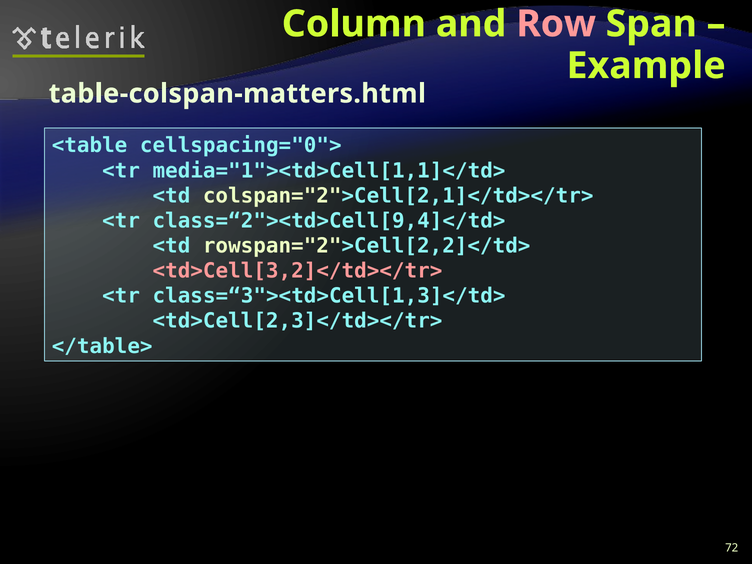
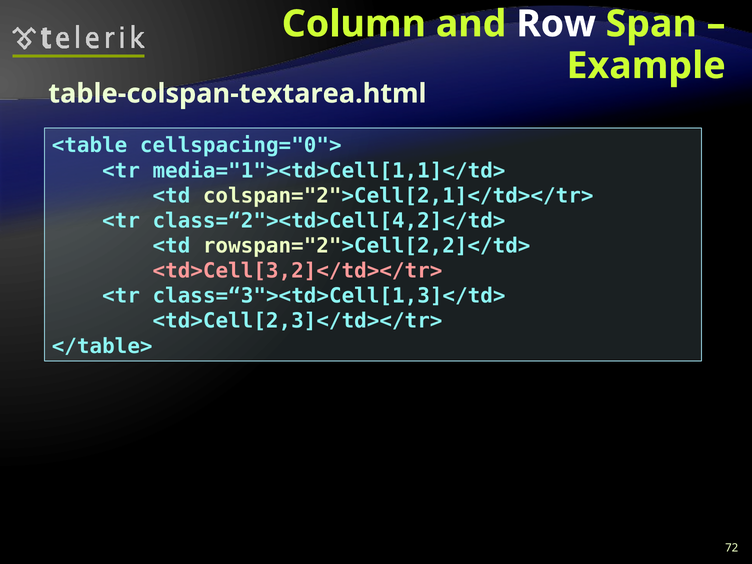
Row colour: pink -> white
table-colspan-matters.html: table-colspan-matters.html -> table-colspan-textarea.html
class=“2"><td>Cell[9,4]</td>: class=“2"><td>Cell[9,4]</td> -> class=“2"><td>Cell[4,2]</td>
